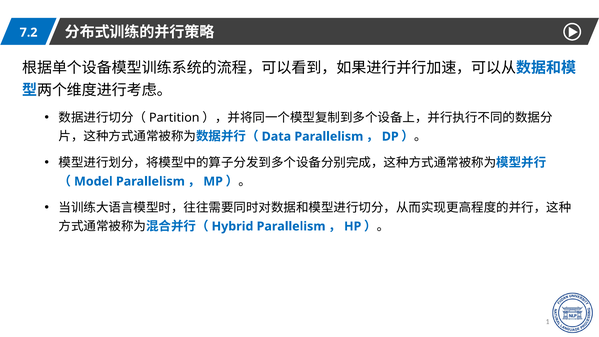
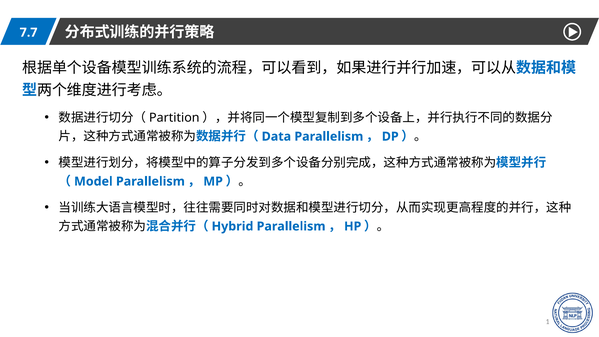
7.2: 7.2 -> 7.7
